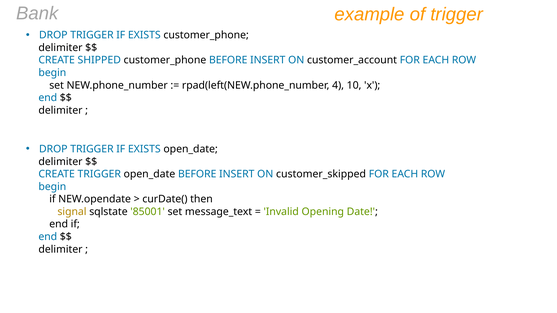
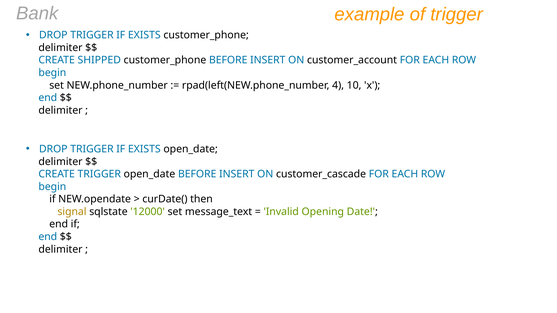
customer_skipped: customer_skipped -> customer_cascade
85001: 85001 -> 12000
